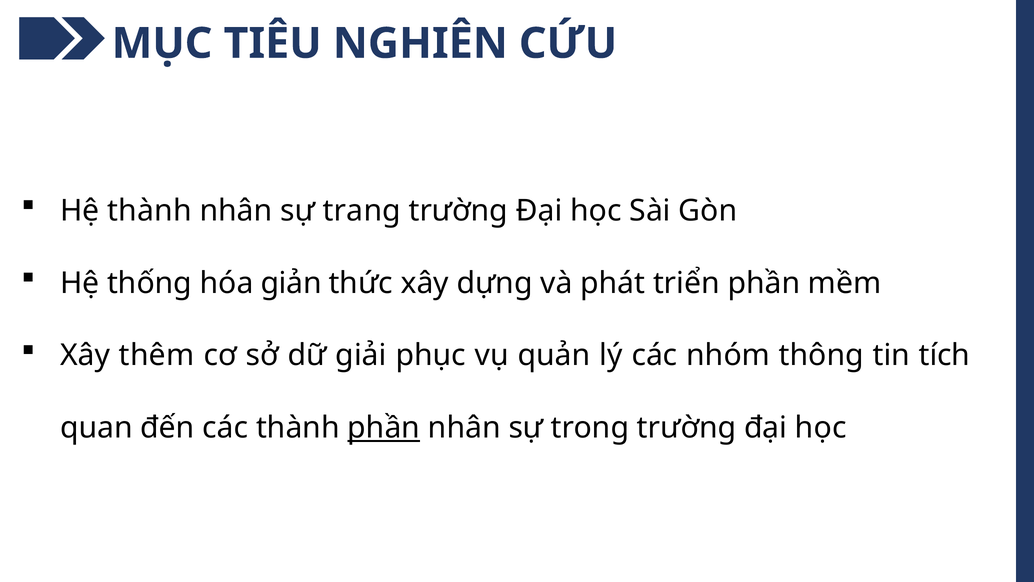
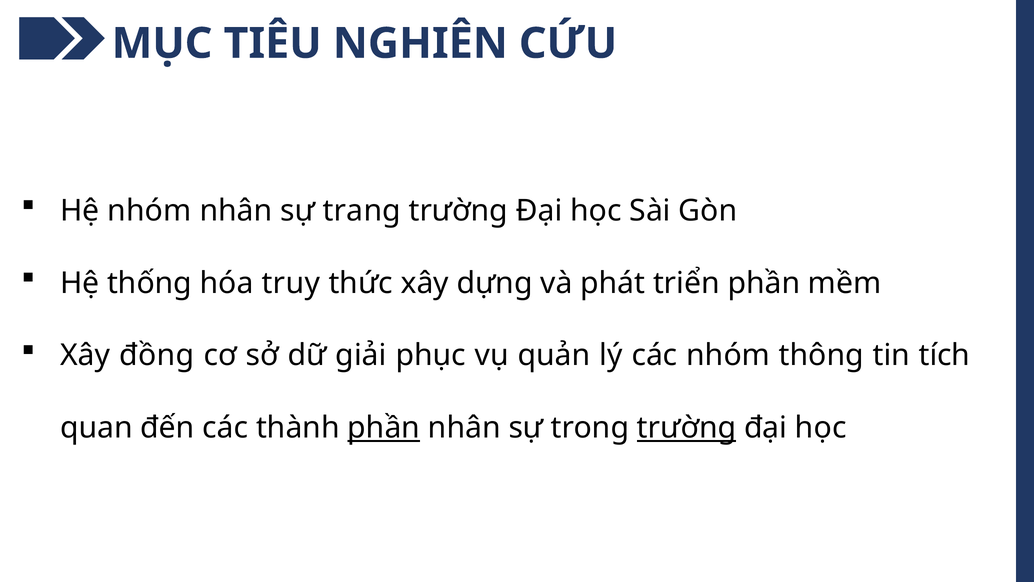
Hệ thành: thành -> nhóm
giản: giản -> truy
thêm: thêm -> đồng
trường at (687, 428) underline: none -> present
